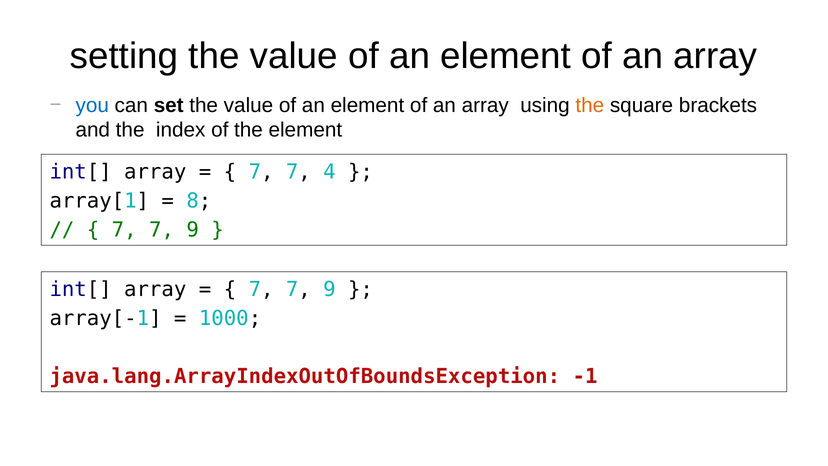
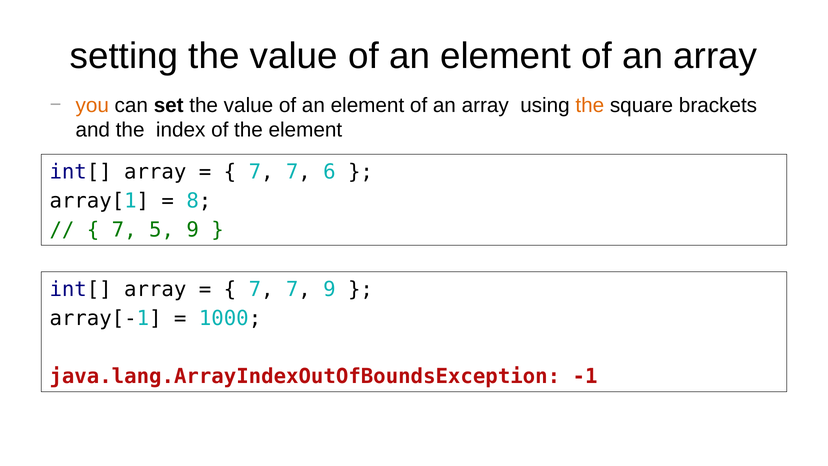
you colour: blue -> orange
4: 4 -> 6
7 at (162, 230): 7 -> 5
